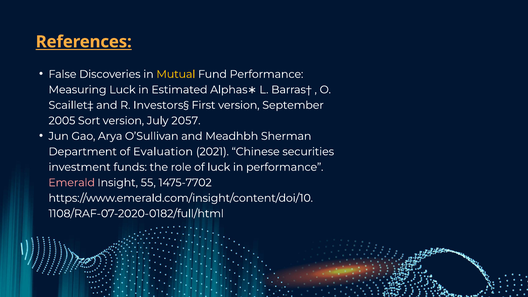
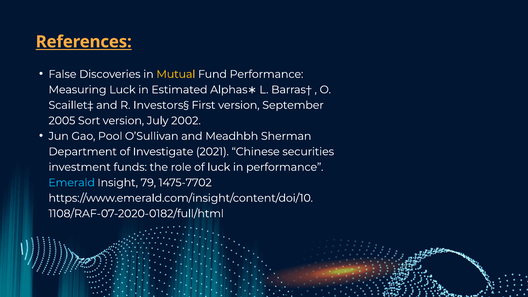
2057: 2057 -> 2002
Arya: Arya -> Pool
Evaluation: Evaluation -> Investigate
Emerald colour: pink -> light blue
55: 55 -> 79
